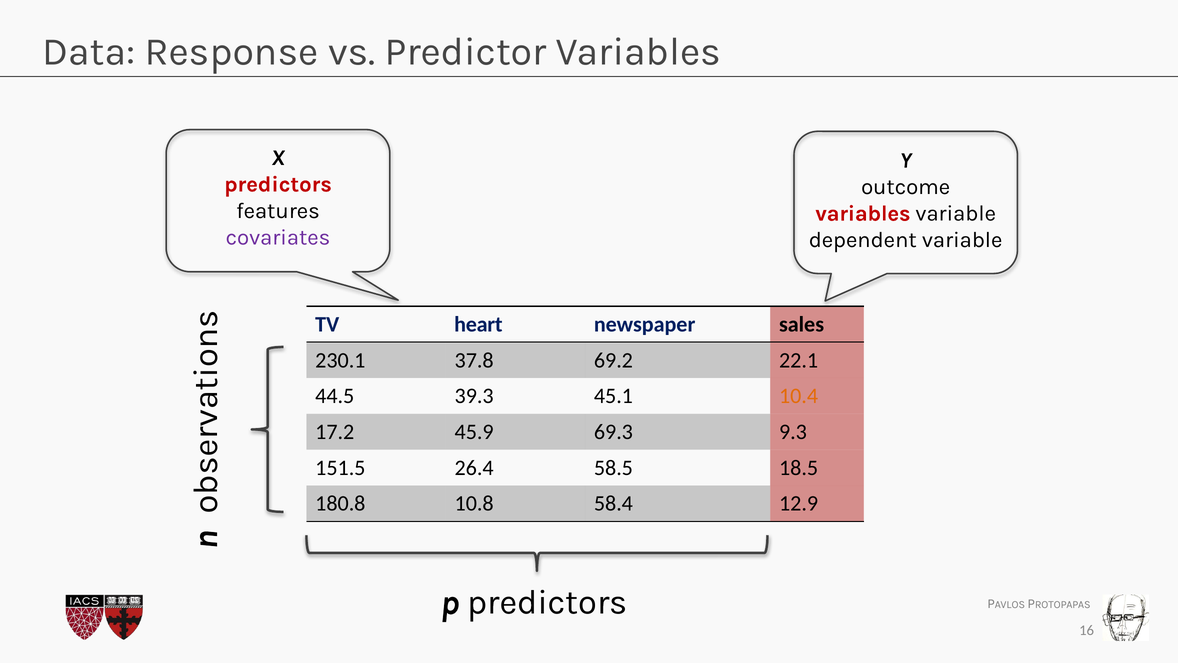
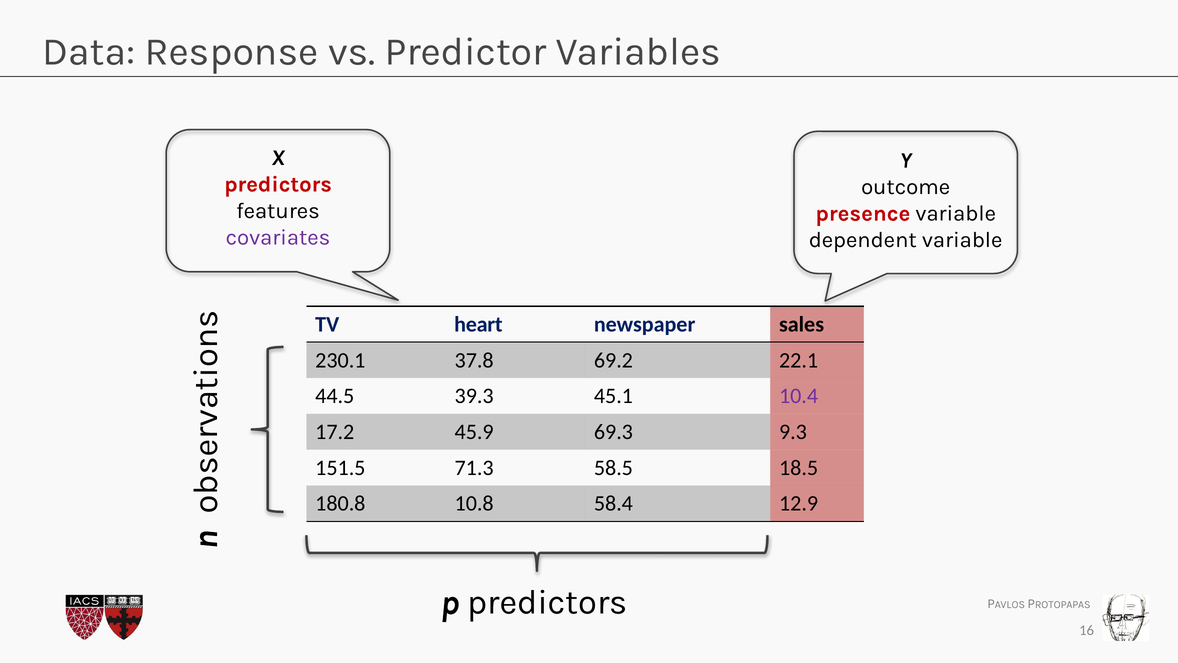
variables at (863, 213): variables -> presence
10.4 colour: orange -> purple
26.4: 26.4 -> 71.3
